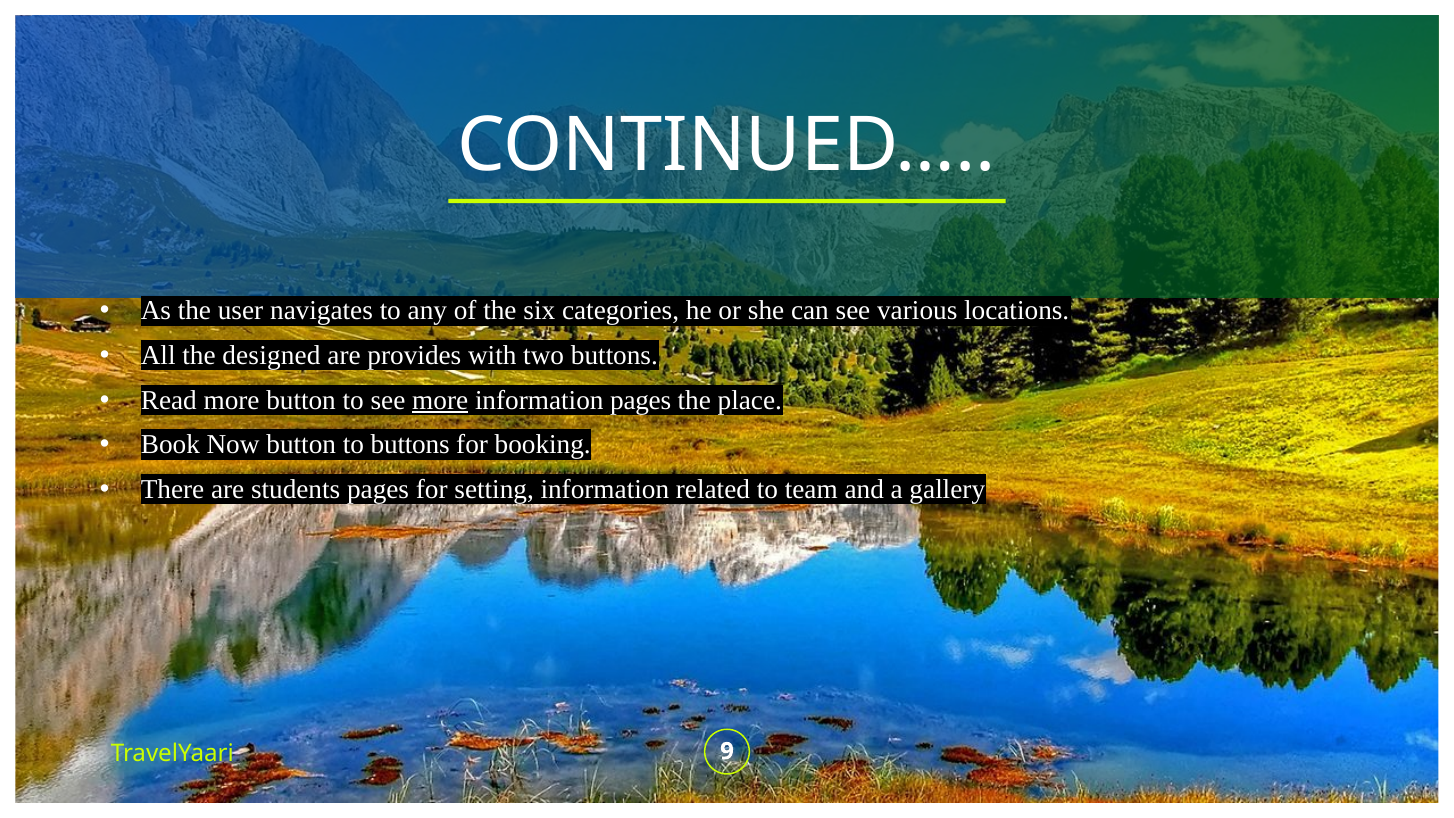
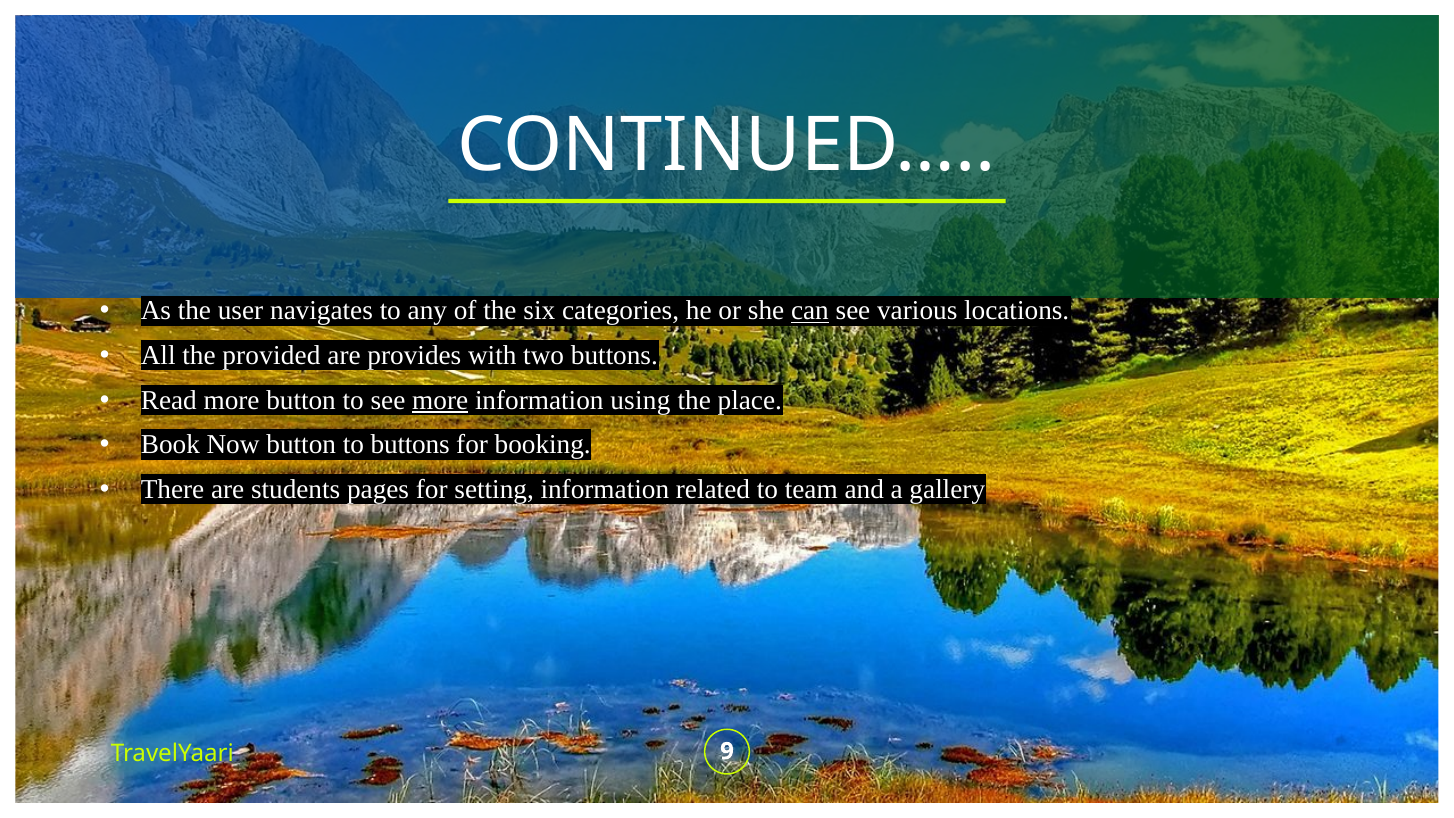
can underline: none -> present
designed: designed -> provided
information pages: pages -> using
